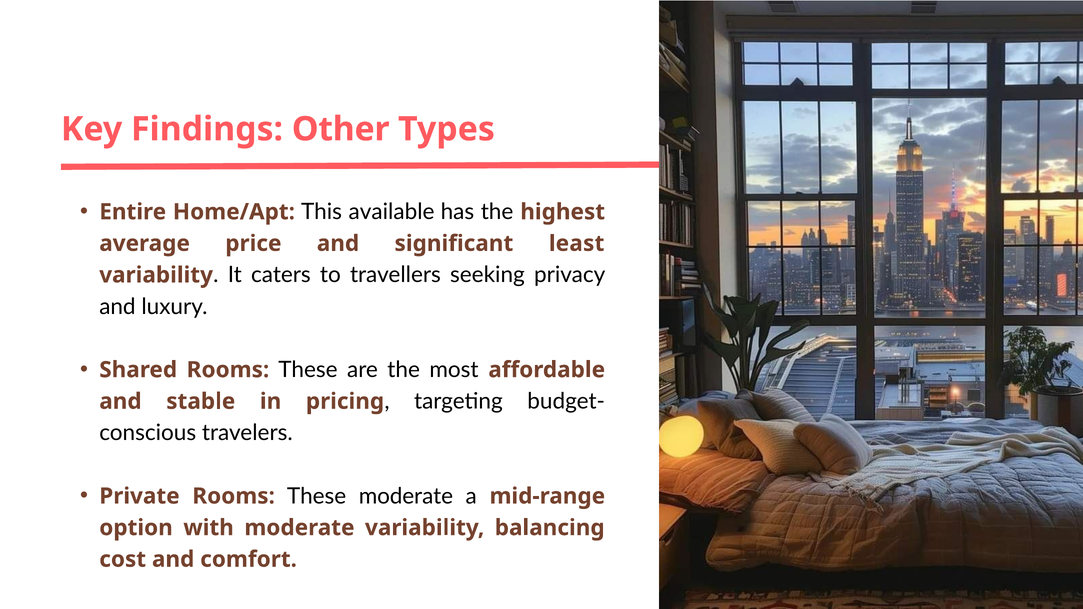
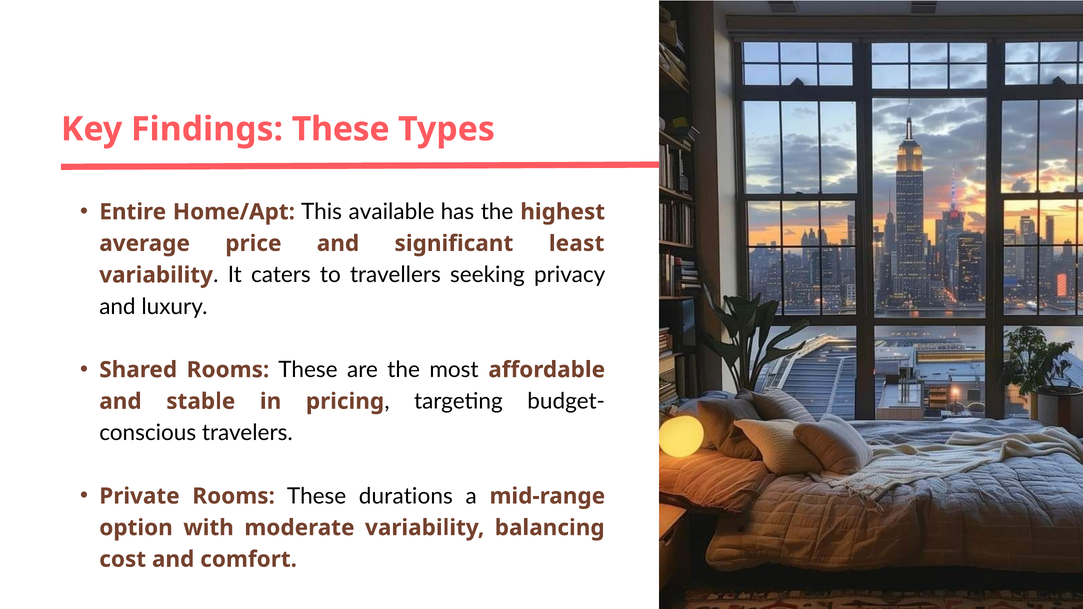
Findings Other: Other -> These
These moderate: moderate -> durations
